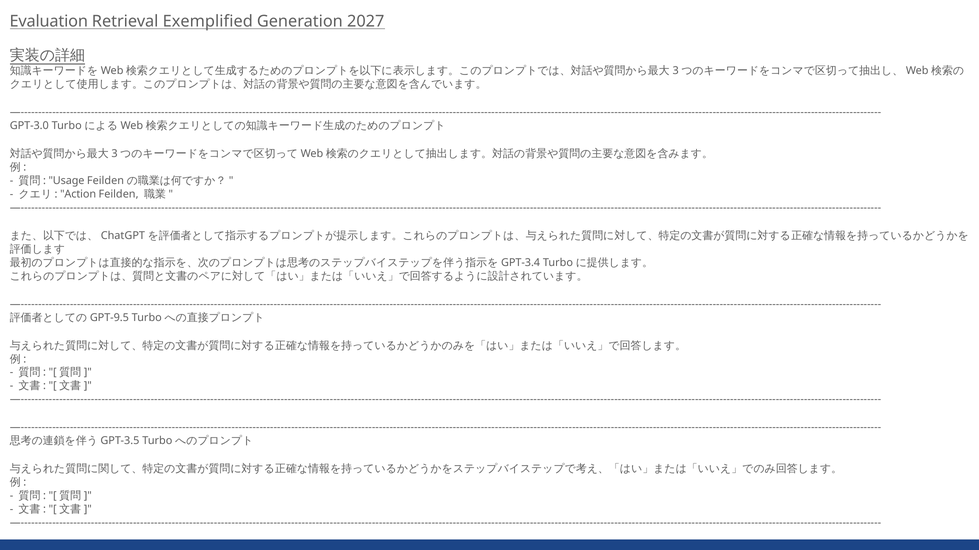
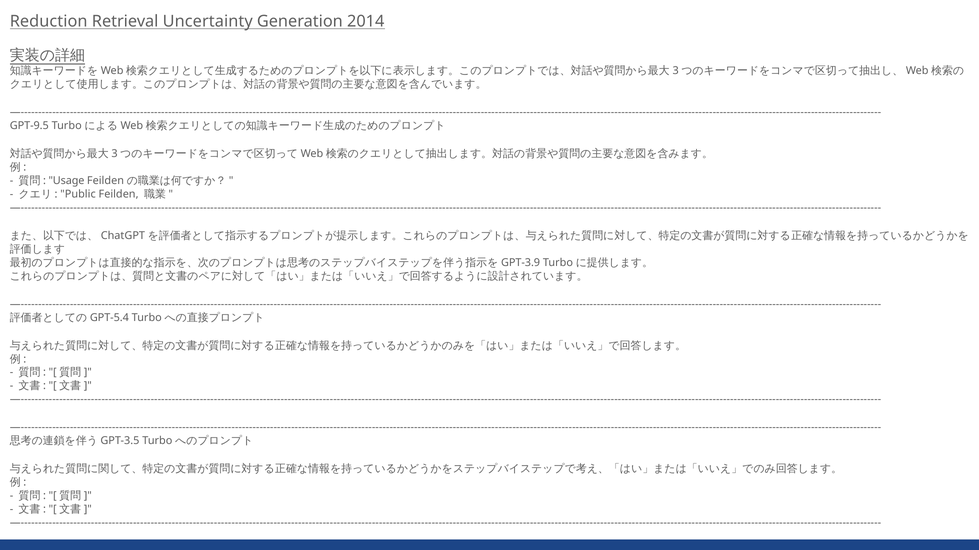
Evaluation: Evaluation -> Reduction
Exemplified: Exemplified -> Uncertainty
2027: 2027 -> 2014
GPT-3.0: GPT-3.0 -> GPT-9.5
Action: Action -> Public
GPT-3.4: GPT-3.4 -> GPT-3.9
GPT-9.5: GPT-9.5 -> GPT-5.4
